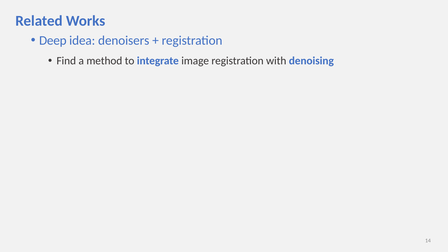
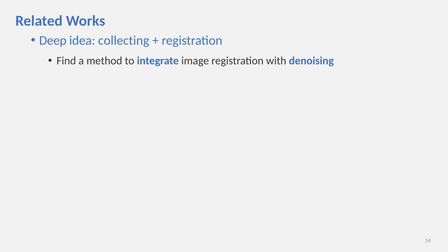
denoisers: denoisers -> collecting
